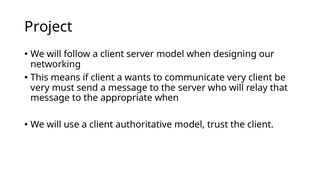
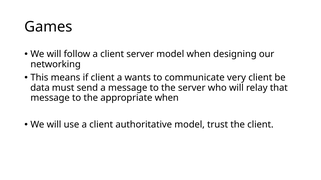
Project: Project -> Games
very at (40, 88): very -> data
